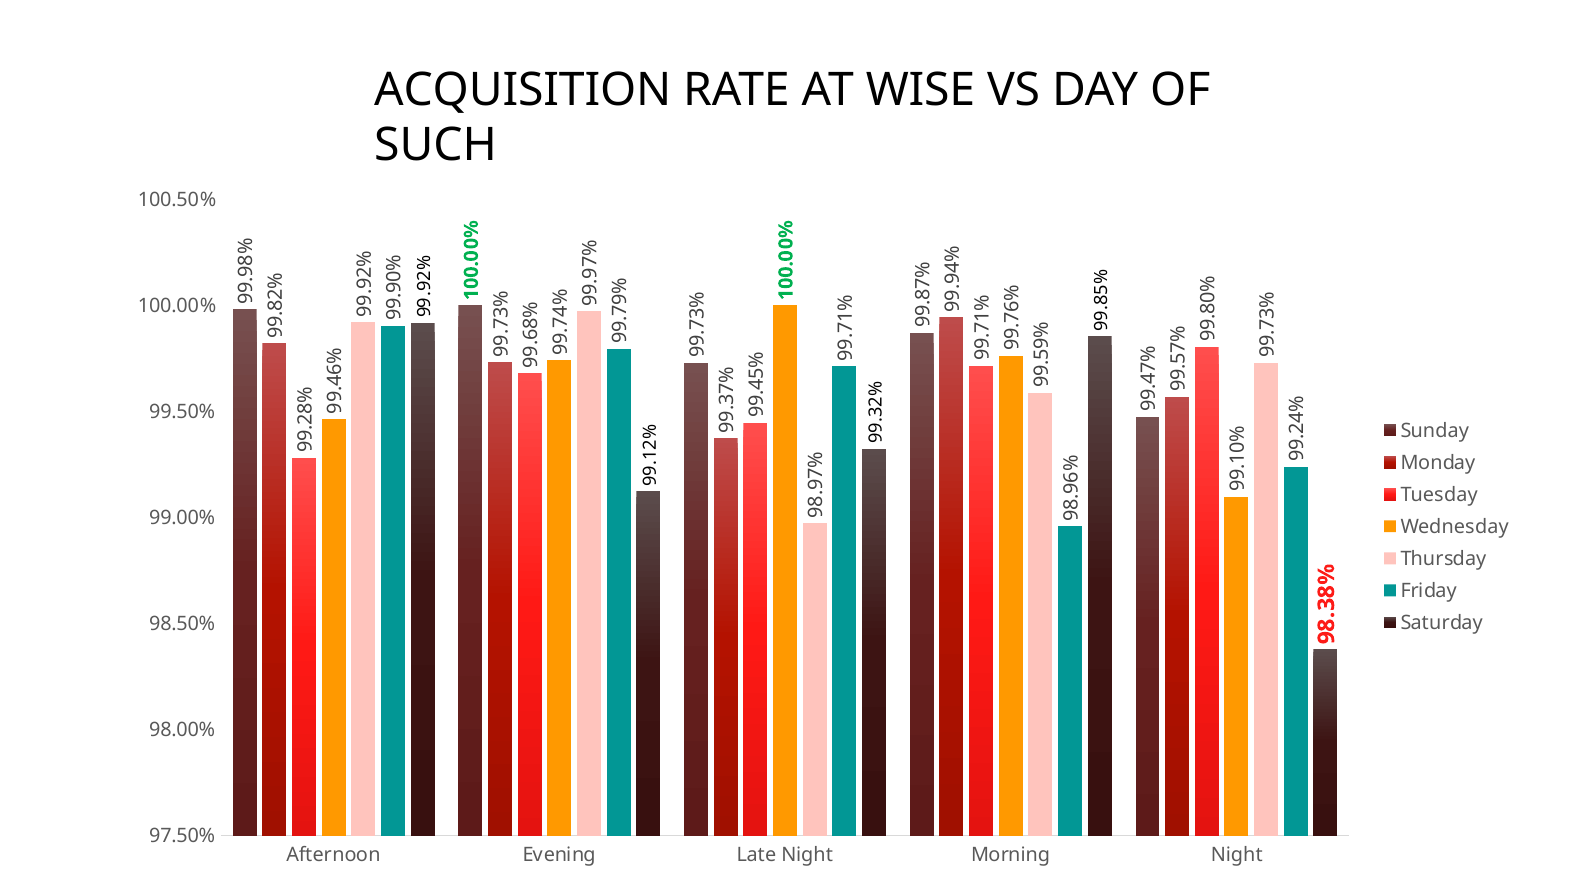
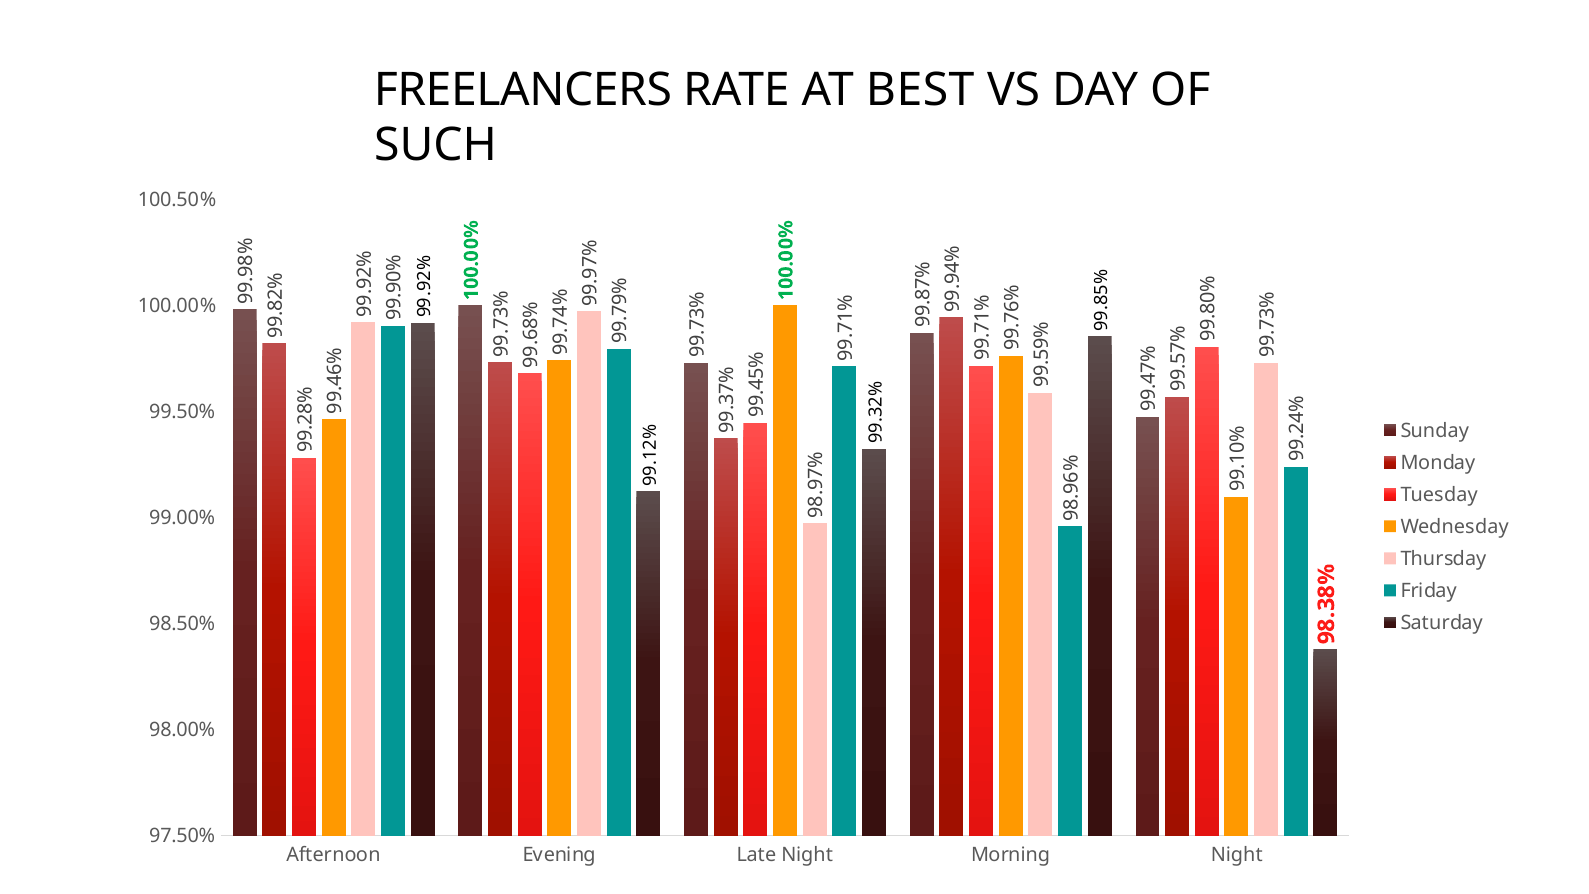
ACQUISITION: ACQUISITION -> FREELANCERS
WISE: WISE -> BEST
